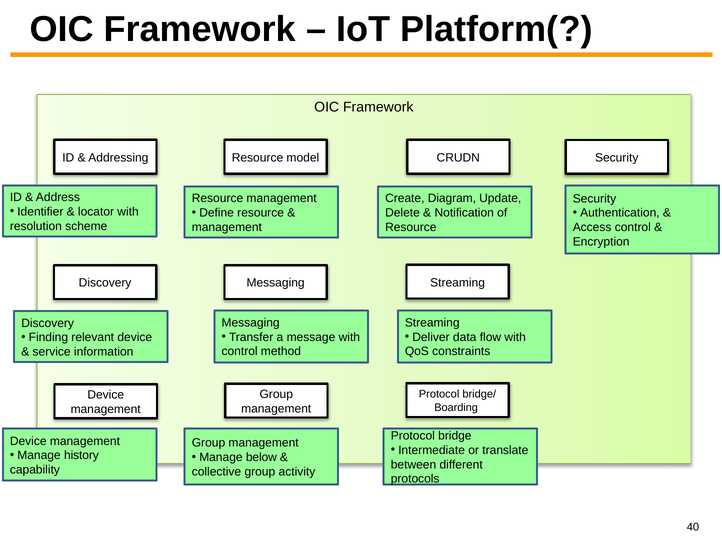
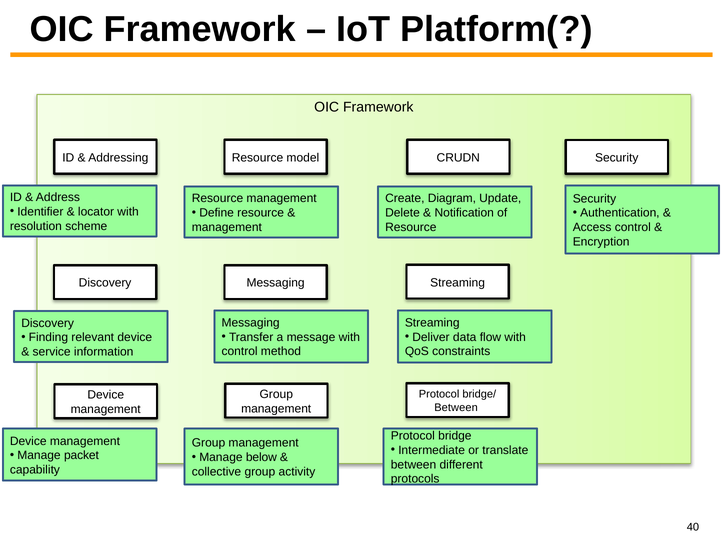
Boarding at (456, 408): Boarding -> Between
history: history -> packet
